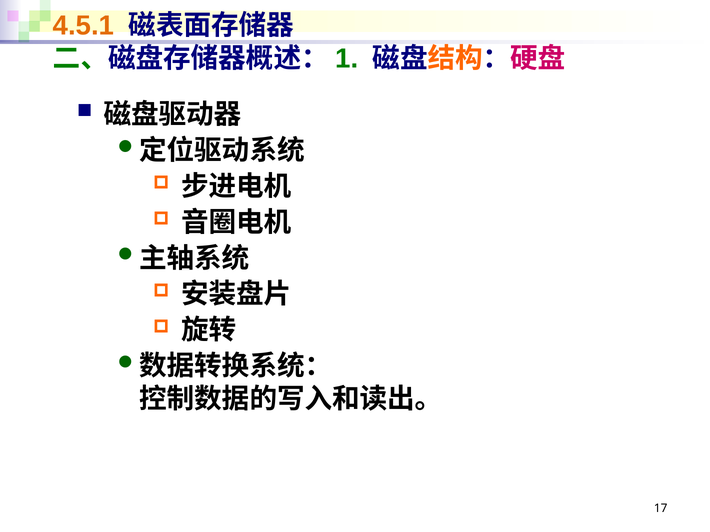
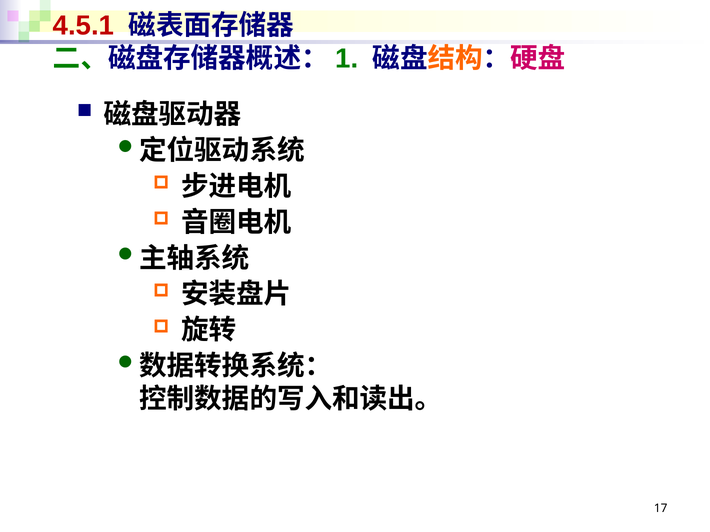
4.5.1 colour: orange -> red
